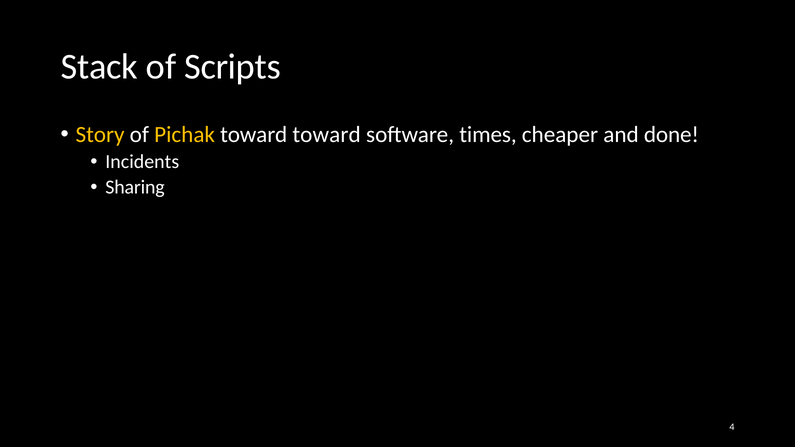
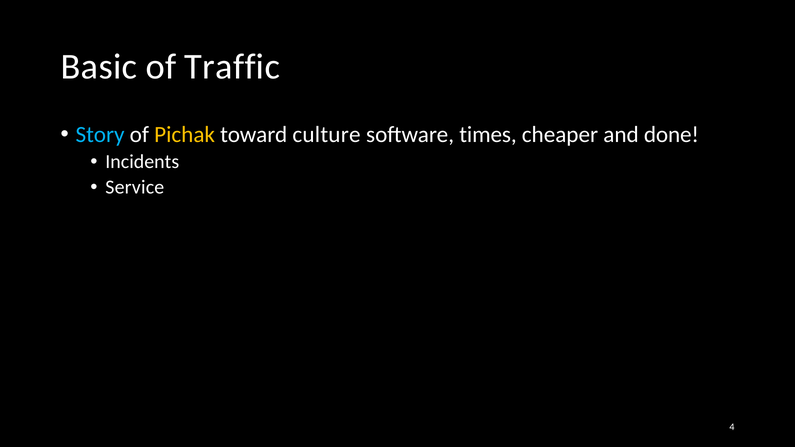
Stack: Stack -> Basic
Scripts: Scripts -> Traffic
Story colour: yellow -> light blue
toward toward: toward -> culture
Sharing: Sharing -> Service
